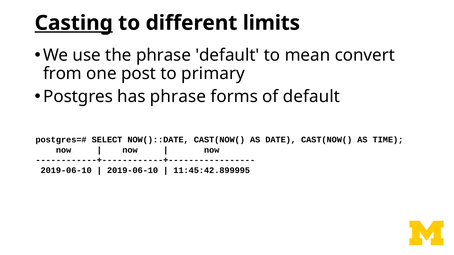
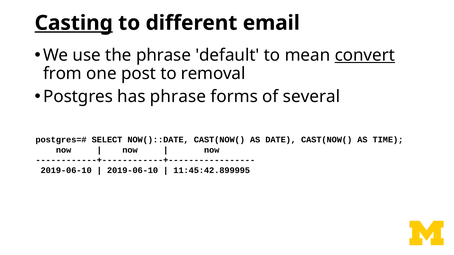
limits: limits -> email
convert underline: none -> present
primary: primary -> removal
of default: default -> several
